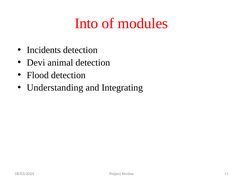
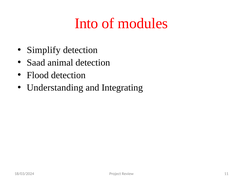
Incidents: Incidents -> Simplify
Devi: Devi -> Saad
